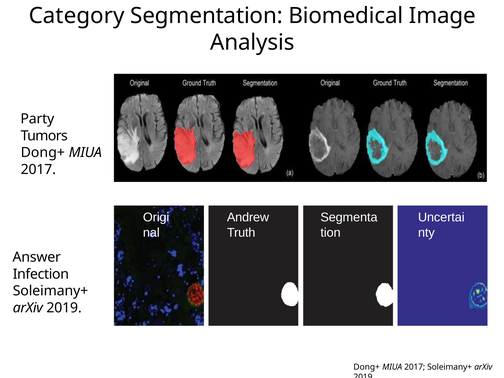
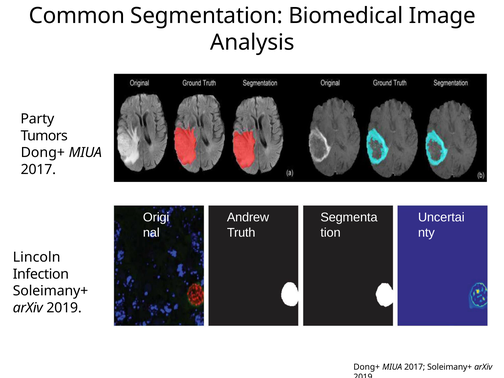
Category: Category -> Common
Answer: Answer -> Lincoln
